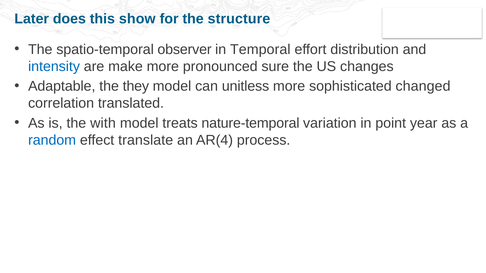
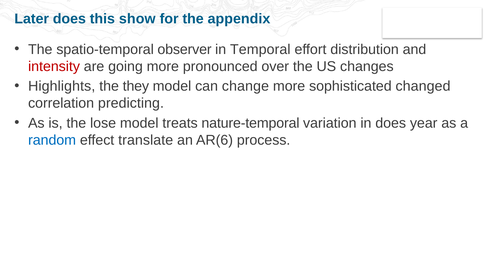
structure: structure -> appendix
intensity colour: blue -> red
make: make -> going
sure: sure -> over
Adaptable: Adaptable -> Highlights
unitless: unitless -> change
translated: translated -> predicting
with: with -> lose
in point: point -> does
AR(4: AR(4 -> AR(6
